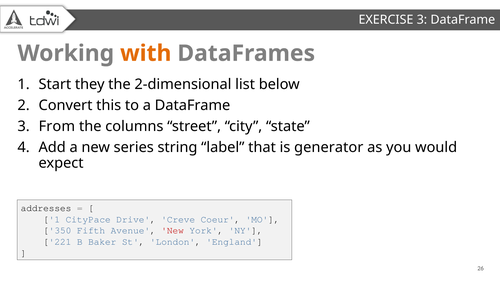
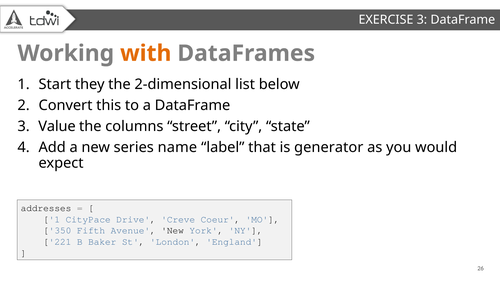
From: From -> Value
string: string -> name
New at (173, 231) colour: red -> black
